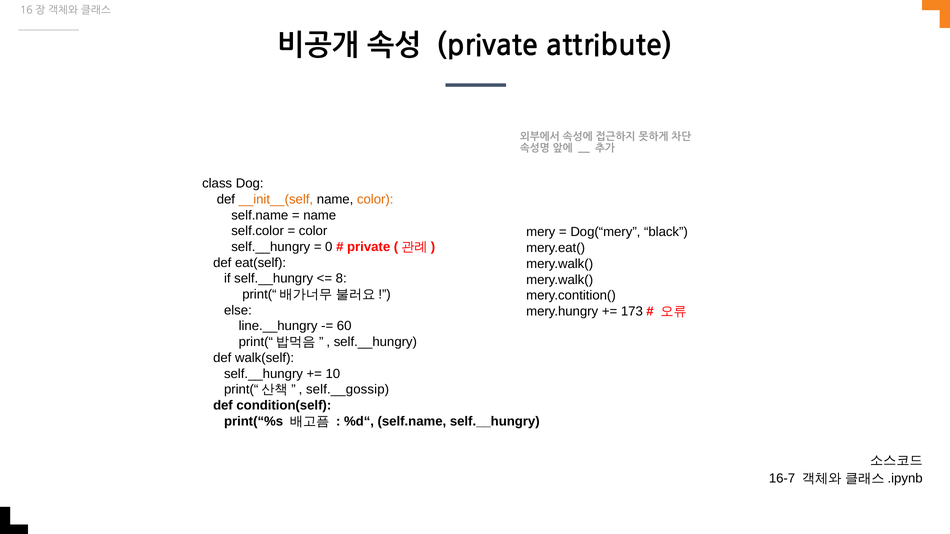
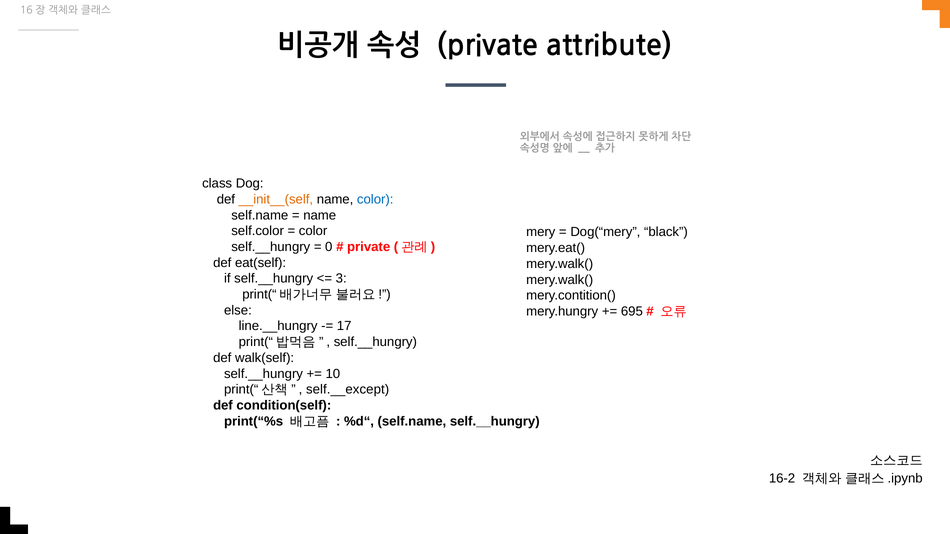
color at (375, 199) colour: orange -> blue
8: 8 -> 3
173: 173 -> 695
60: 60 -> 17
self.__gossip: self.__gossip -> self.__except
16-7: 16-7 -> 16-2
